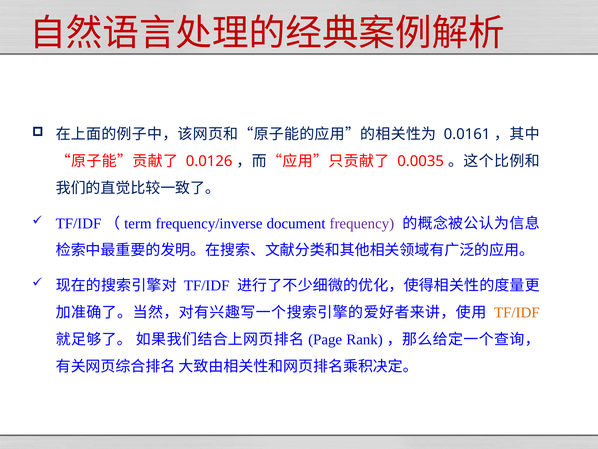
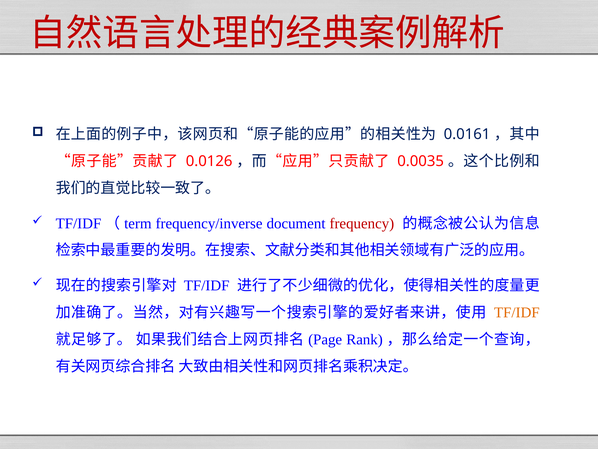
frequency colour: purple -> red
